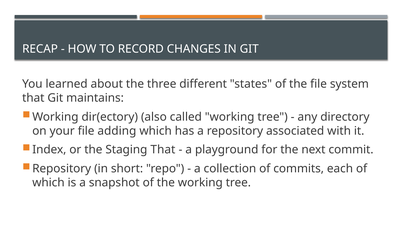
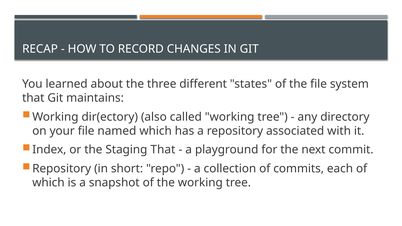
adding: adding -> named
